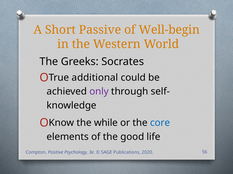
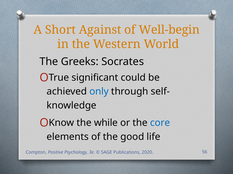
Passive: Passive -> Against
additional: additional -> significant
only colour: purple -> blue
